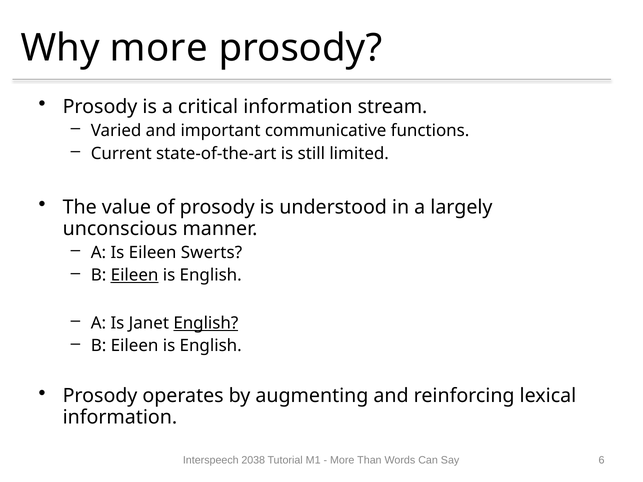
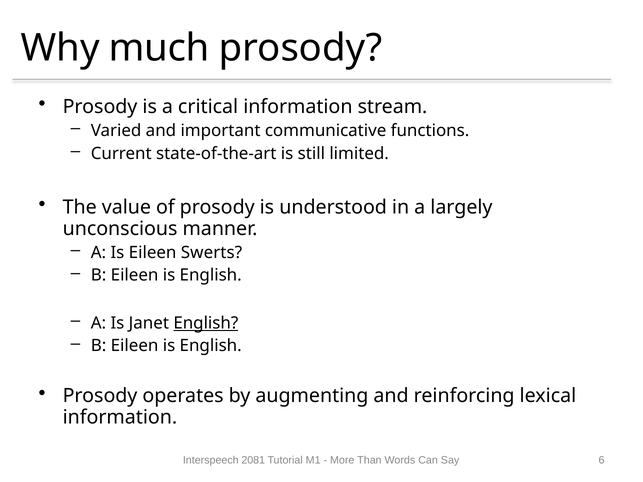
Why more: more -> much
Eileen at (135, 276) underline: present -> none
2038: 2038 -> 2081
